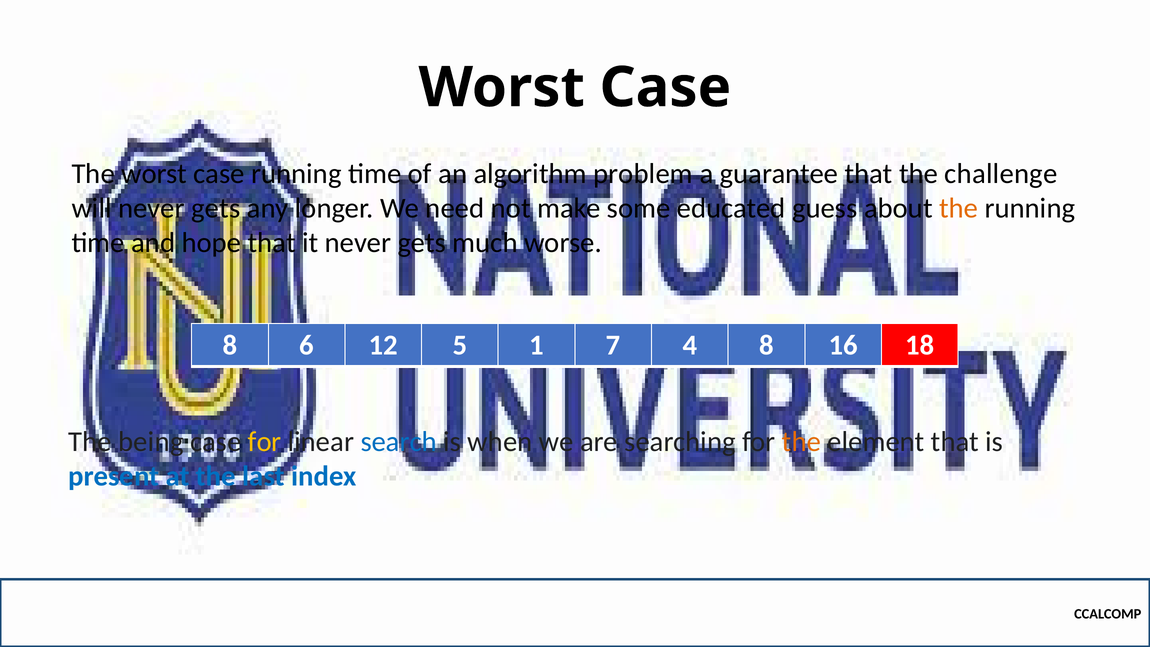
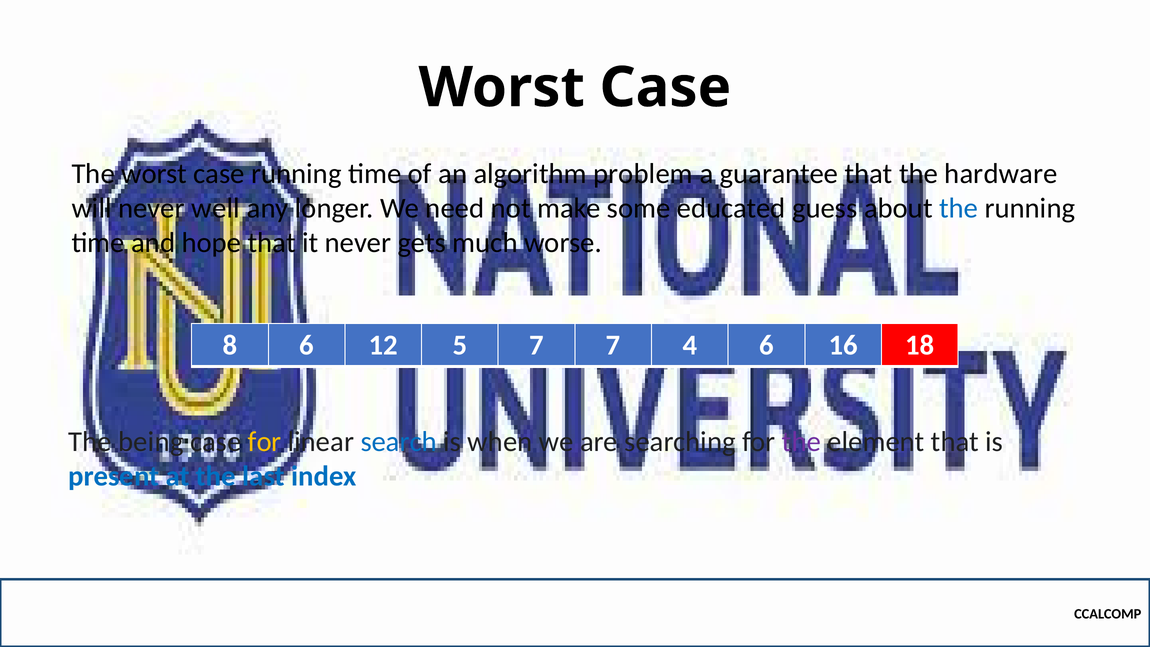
challenge: challenge -> hardware
will never gets: gets -> well
the at (959, 208) colour: orange -> blue
5 1: 1 -> 7
4 8: 8 -> 6
the at (801, 442) colour: orange -> purple
